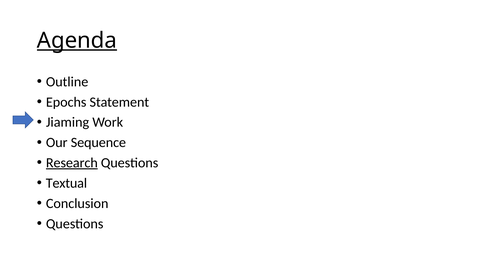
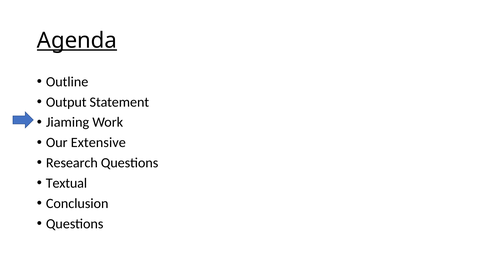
Epochs: Epochs -> Output
Sequence: Sequence -> Extensive
Research underline: present -> none
